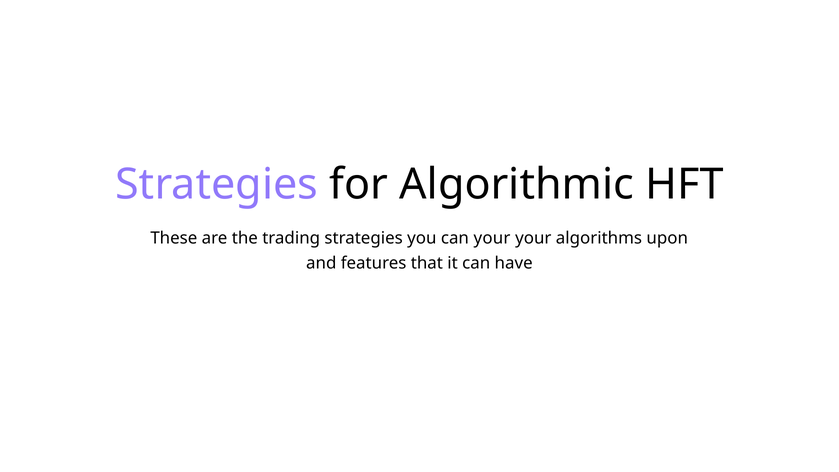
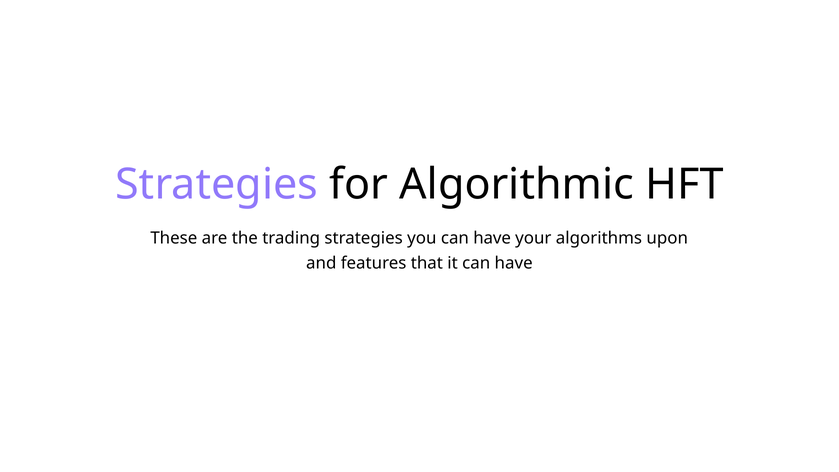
you can your: your -> have
